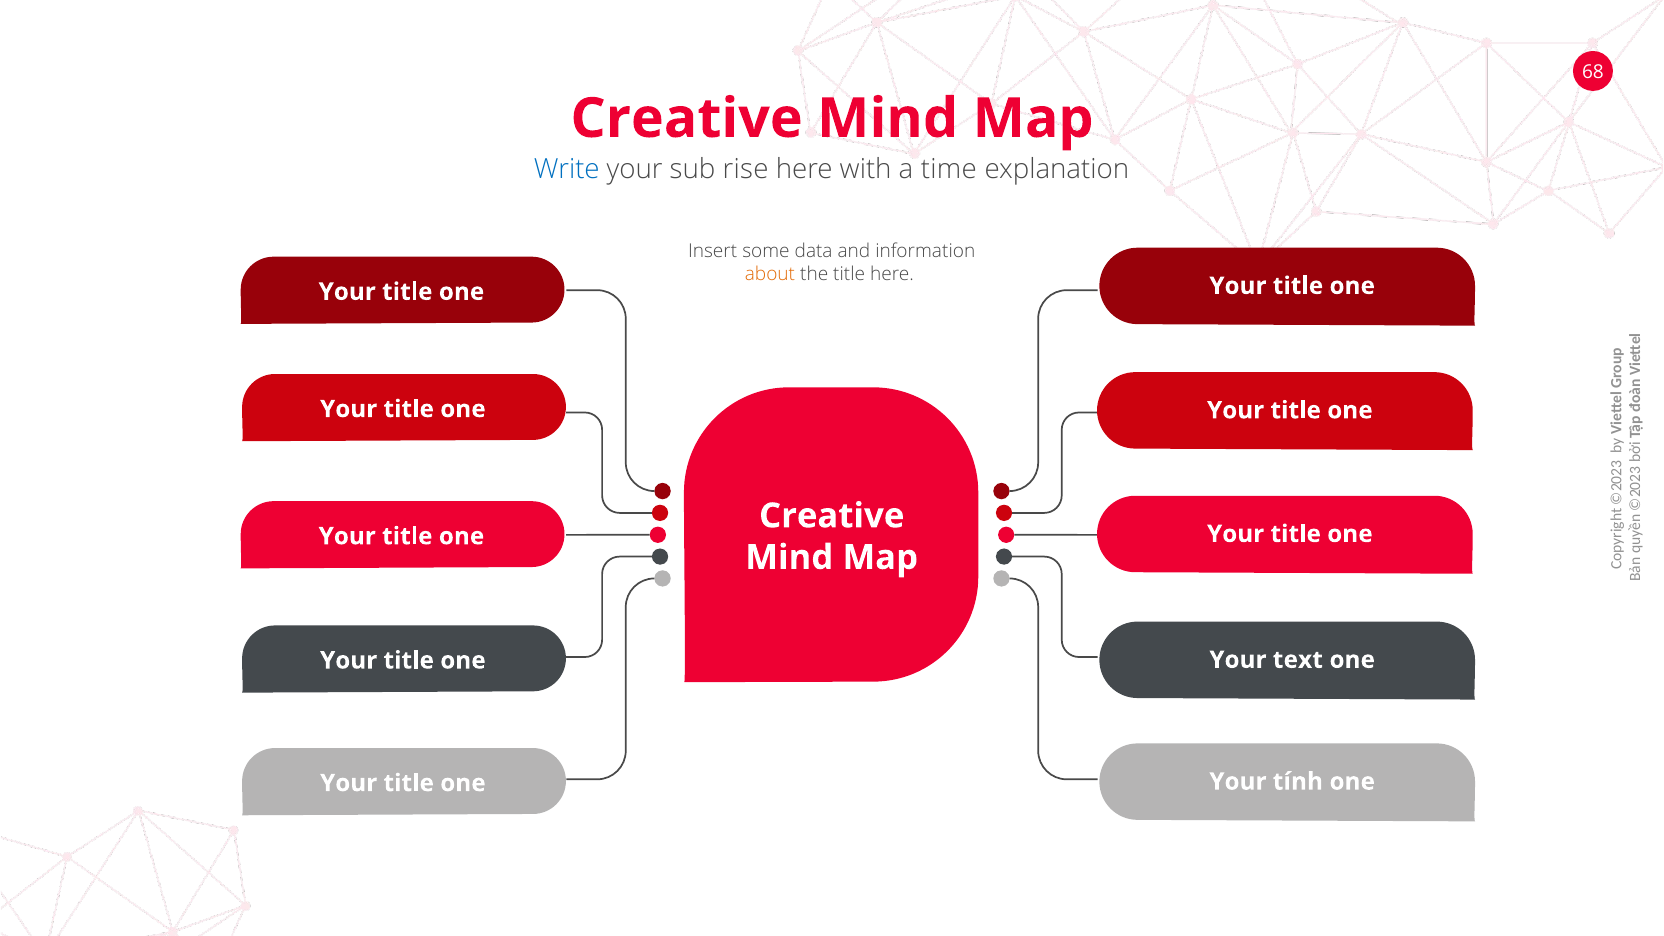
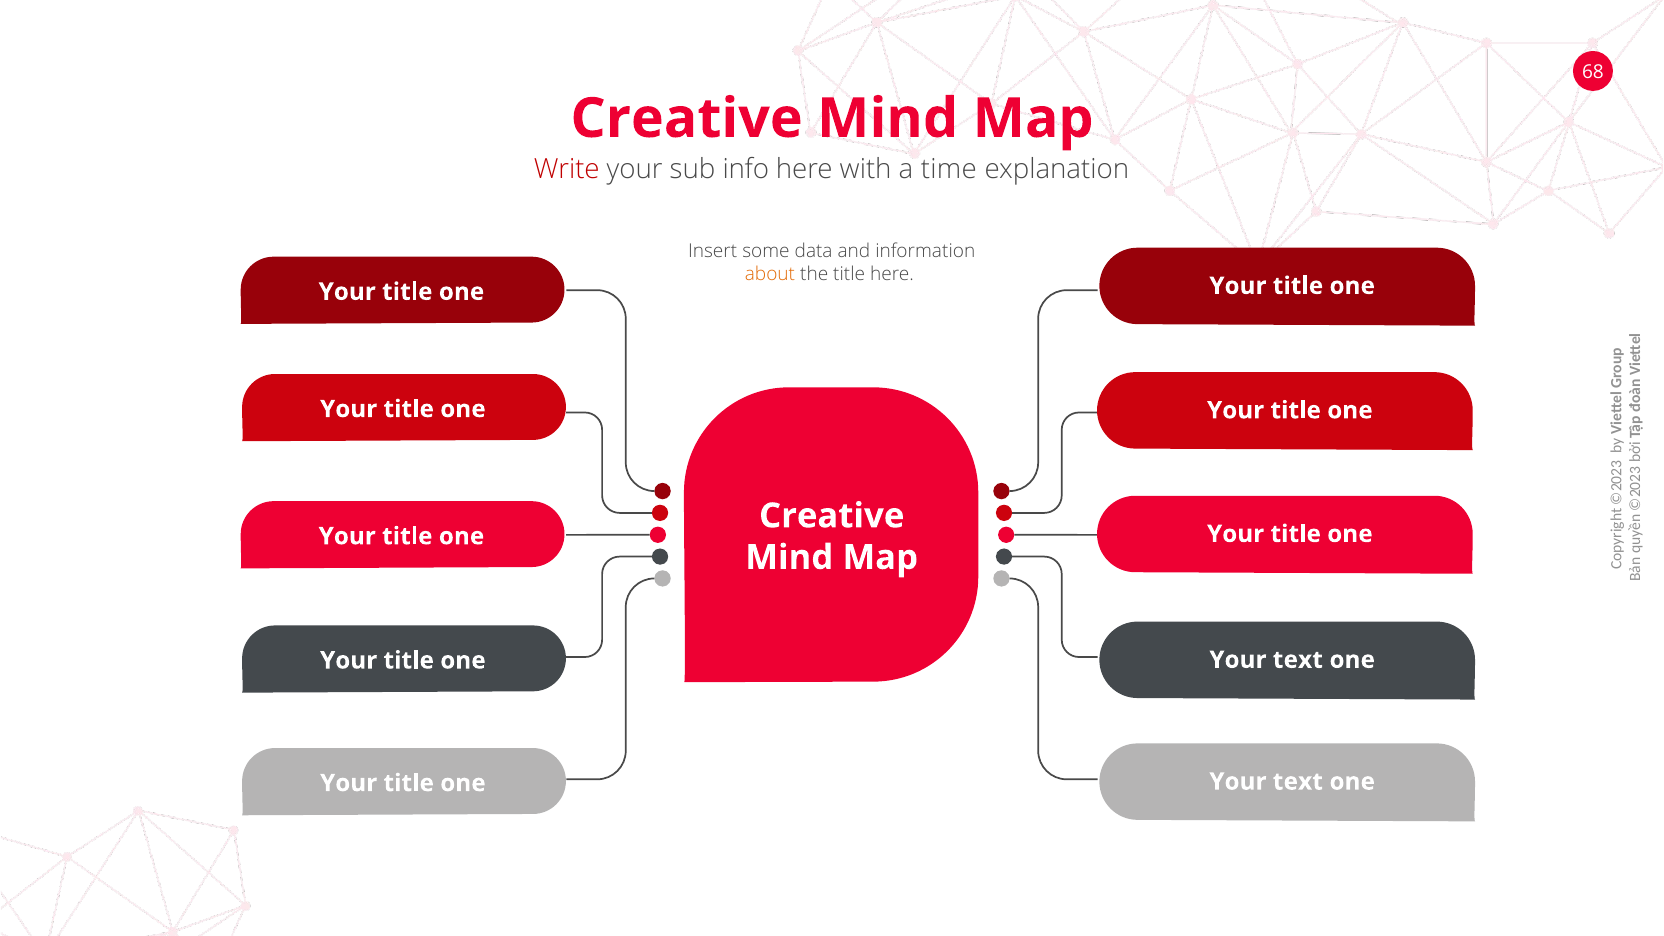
Write colour: blue -> red
rise: rise -> info
tính at (1298, 782): tính -> text
